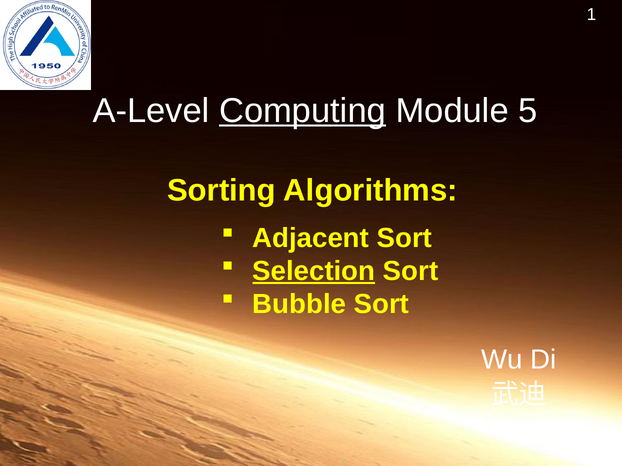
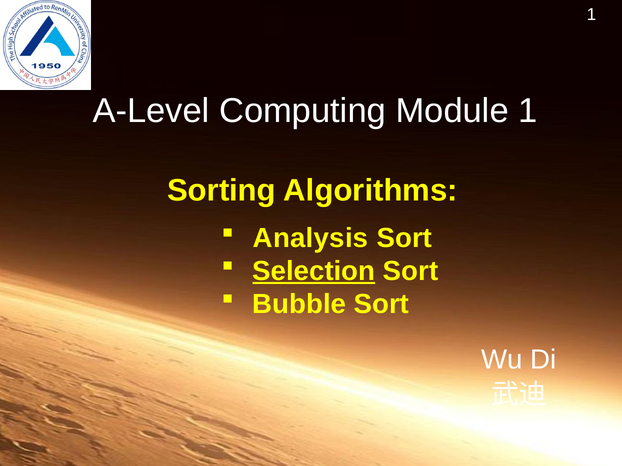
Computing underline: present -> none
Module 5: 5 -> 1
Adjacent: Adjacent -> Analysis
